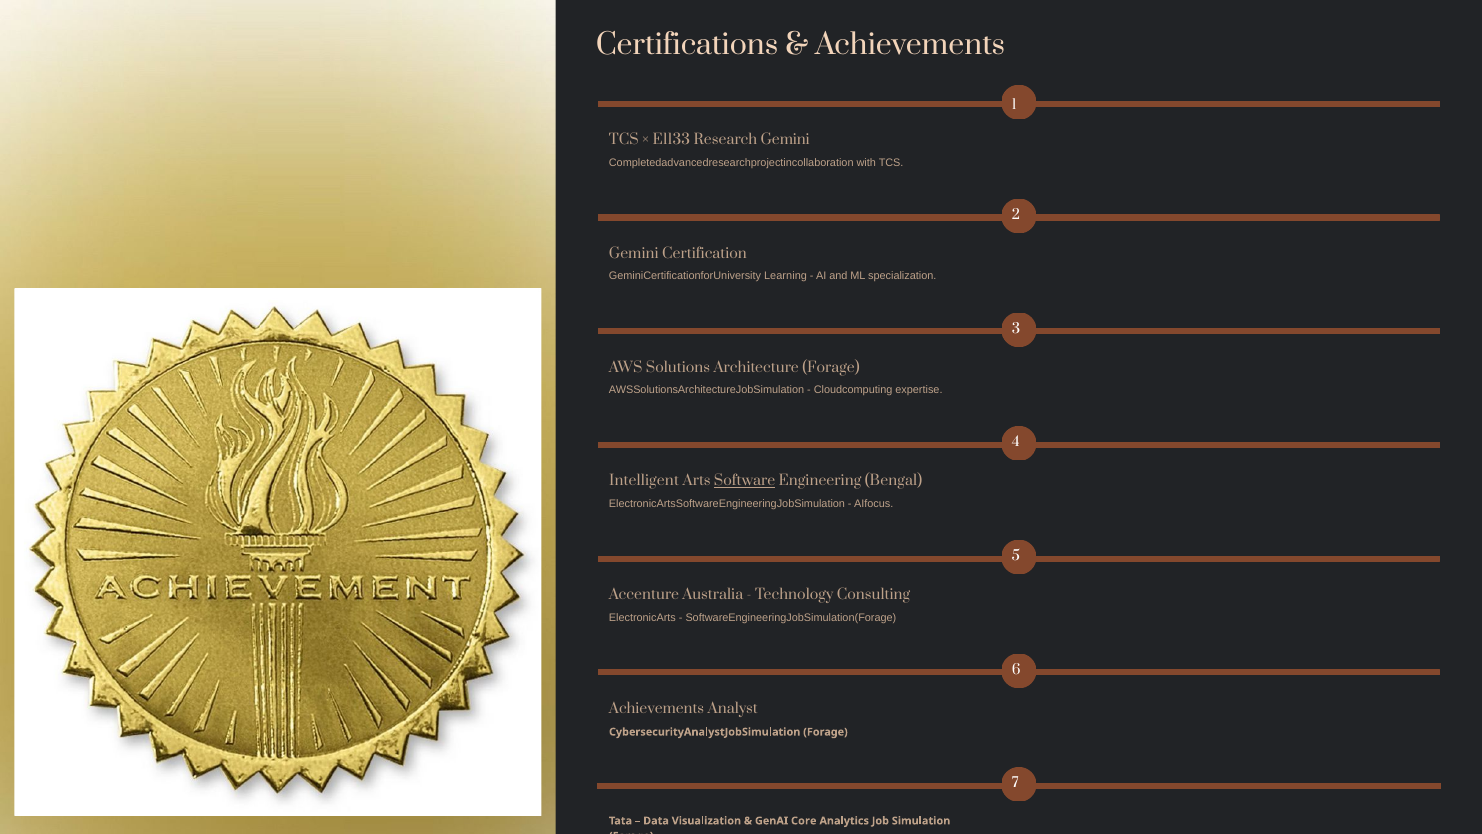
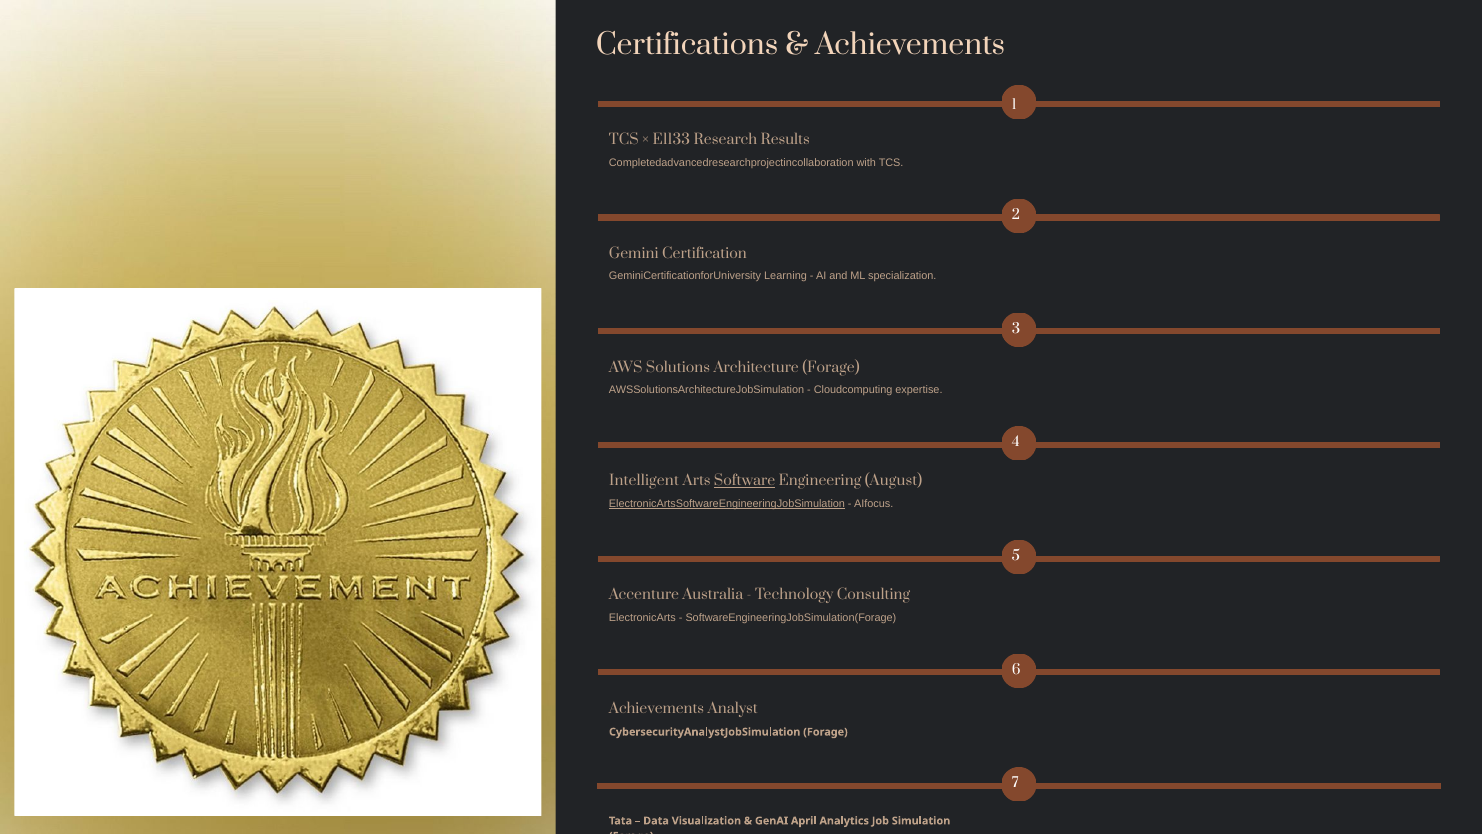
Research Gemini: Gemini -> Results
Bengal: Bengal -> August
ElectronicArtsSoftwareEngineeringJobSimulation underline: none -> present
Core: Core -> April
